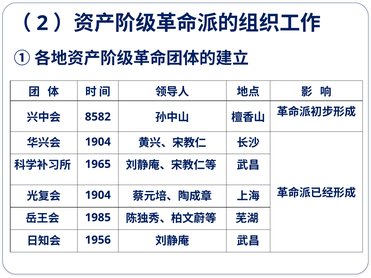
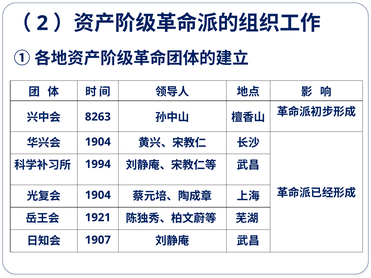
8582: 8582 -> 8263
1965: 1965 -> 1994
1985: 1985 -> 1921
1956: 1956 -> 1907
